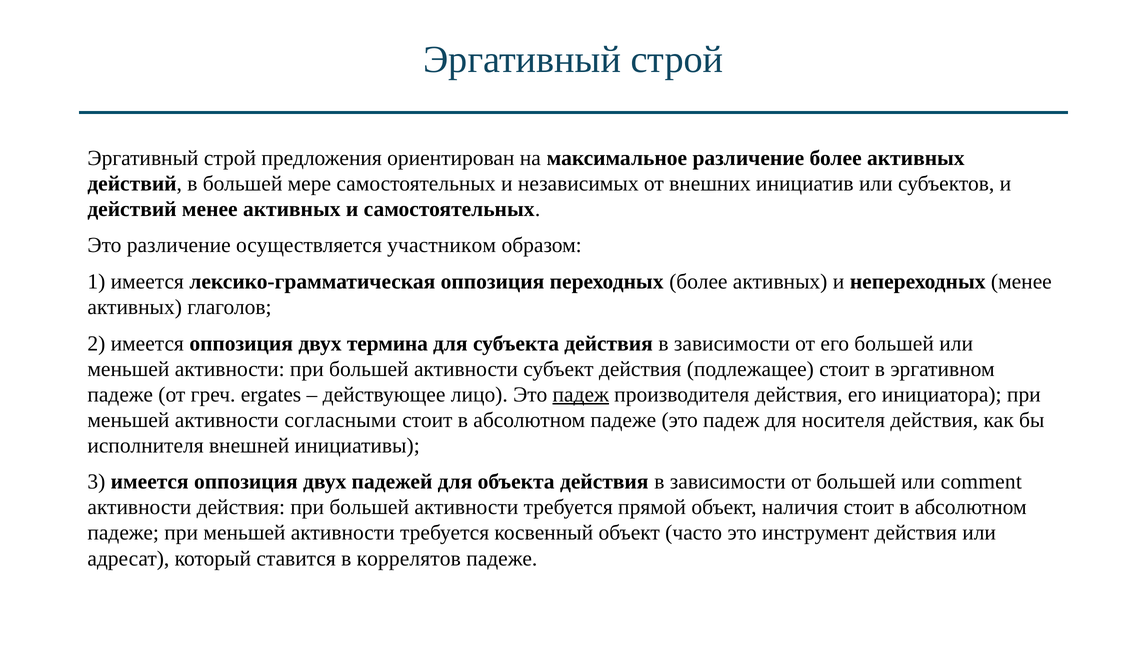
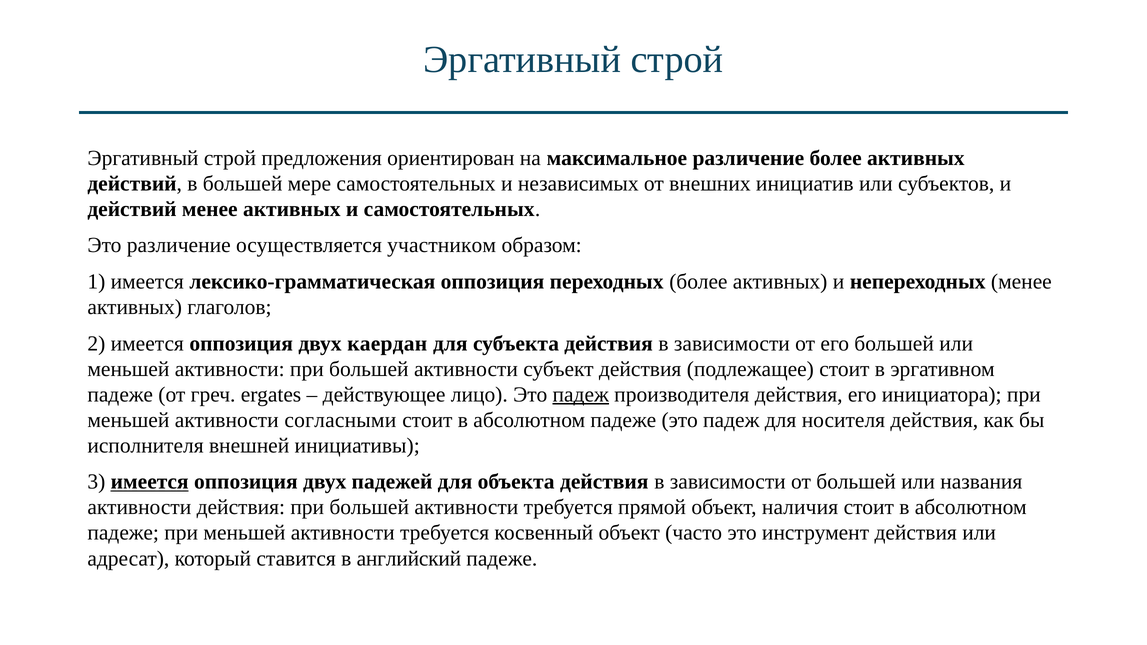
термина: термина -> каердан
имеется at (150, 482) underline: none -> present
comment: comment -> названия
коррелятов: коррелятов -> английский
